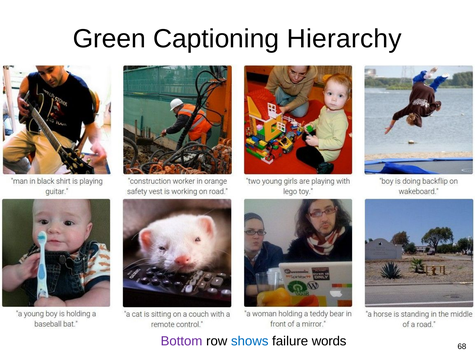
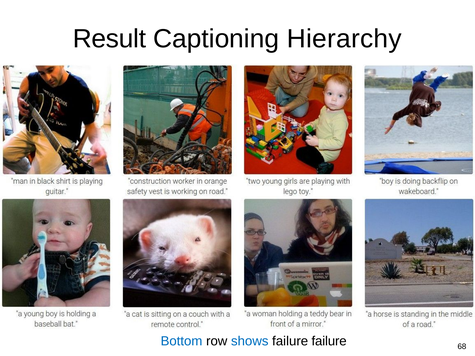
Green: Green -> Result
Bottom colour: purple -> blue
failure words: words -> failure
